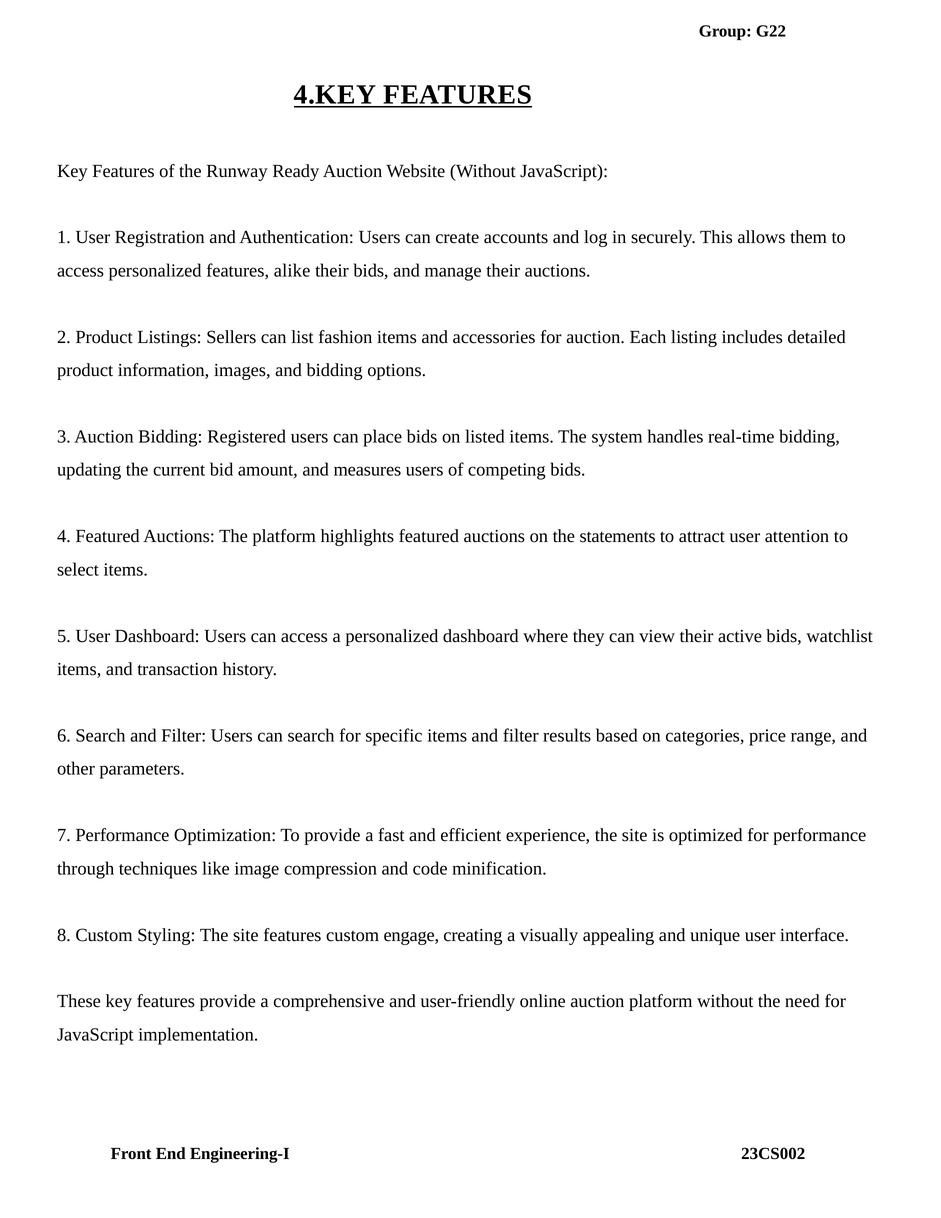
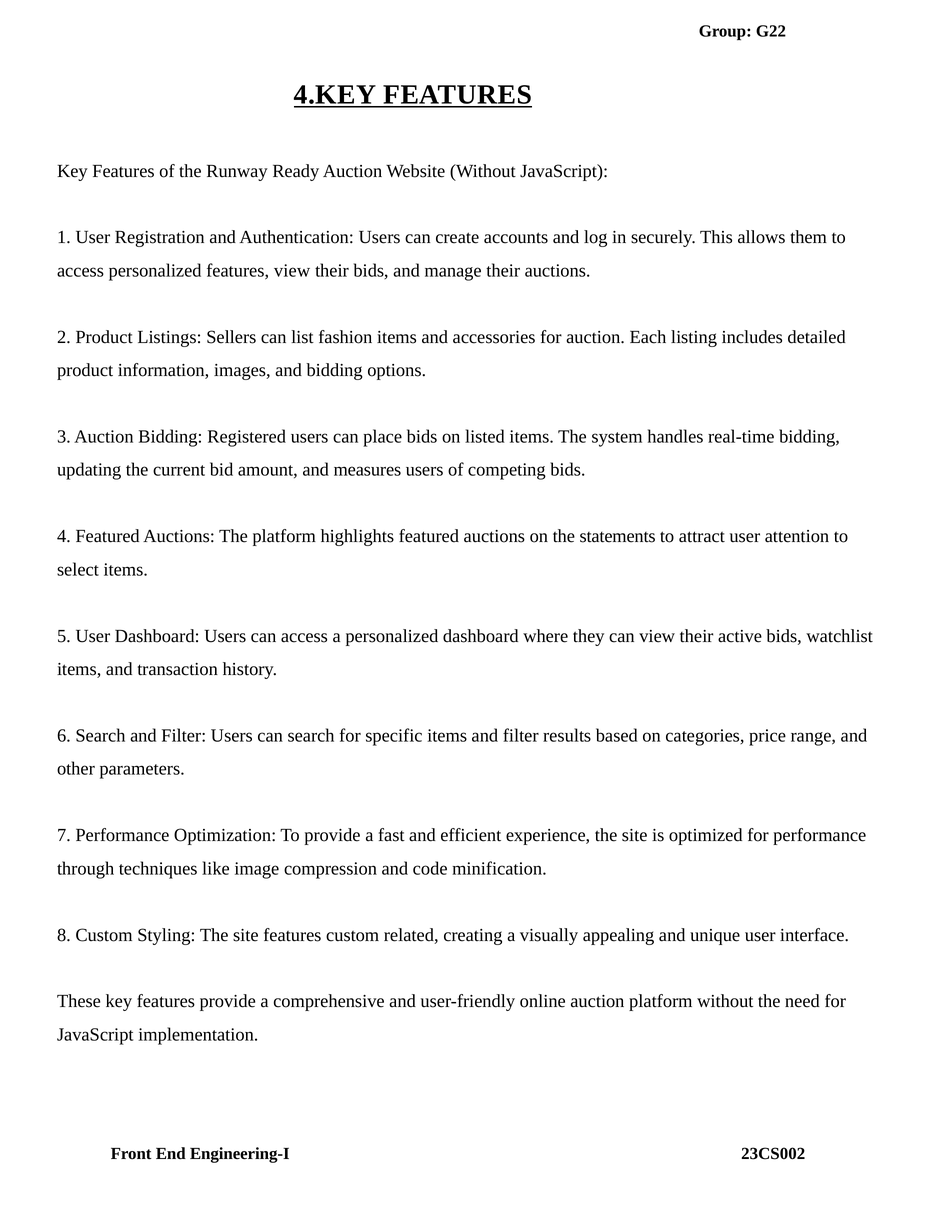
features alike: alike -> view
engage: engage -> related
